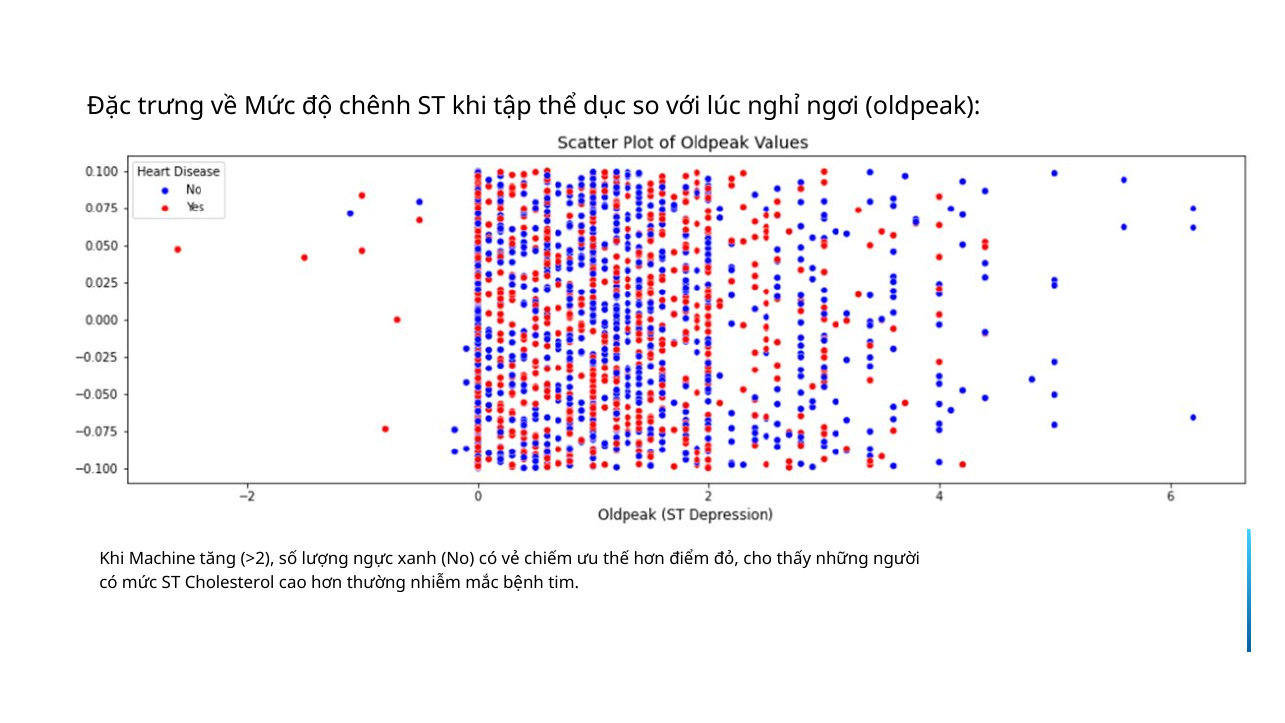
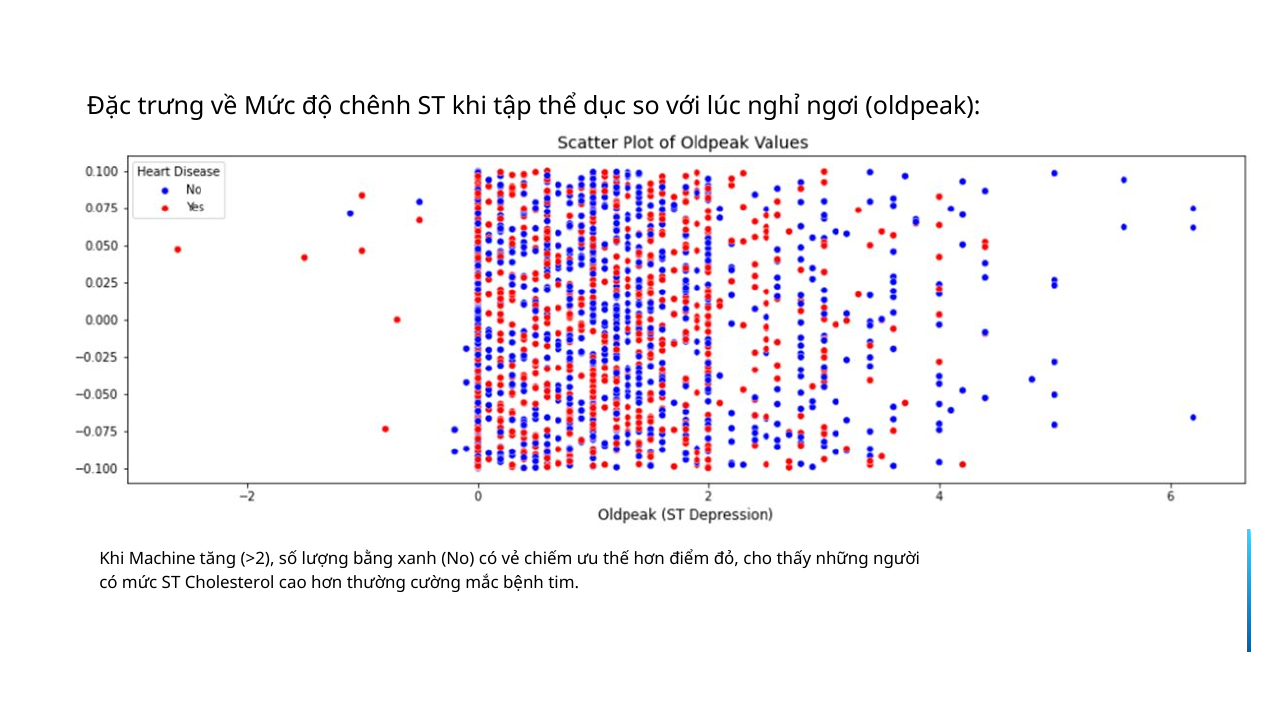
ngực: ngực -> bằng
nhiễm: nhiễm -> cường
